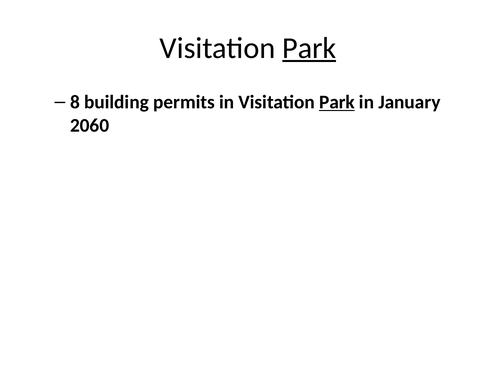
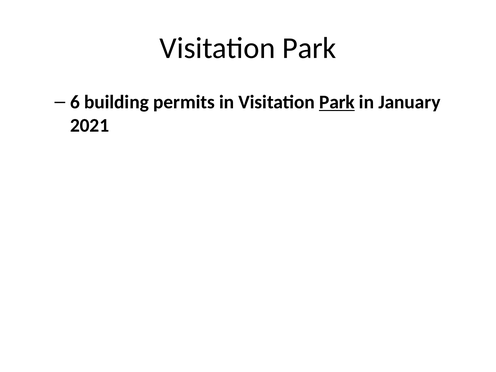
Park at (309, 48) underline: present -> none
8: 8 -> 6
2060: 2060 -> 2021
